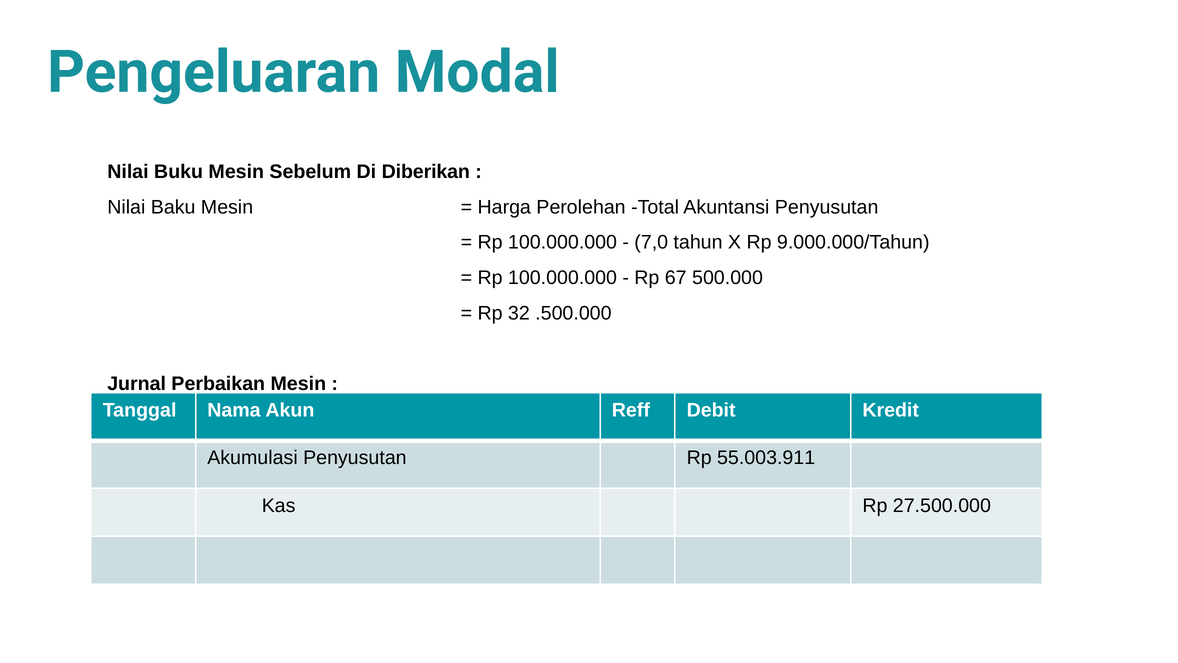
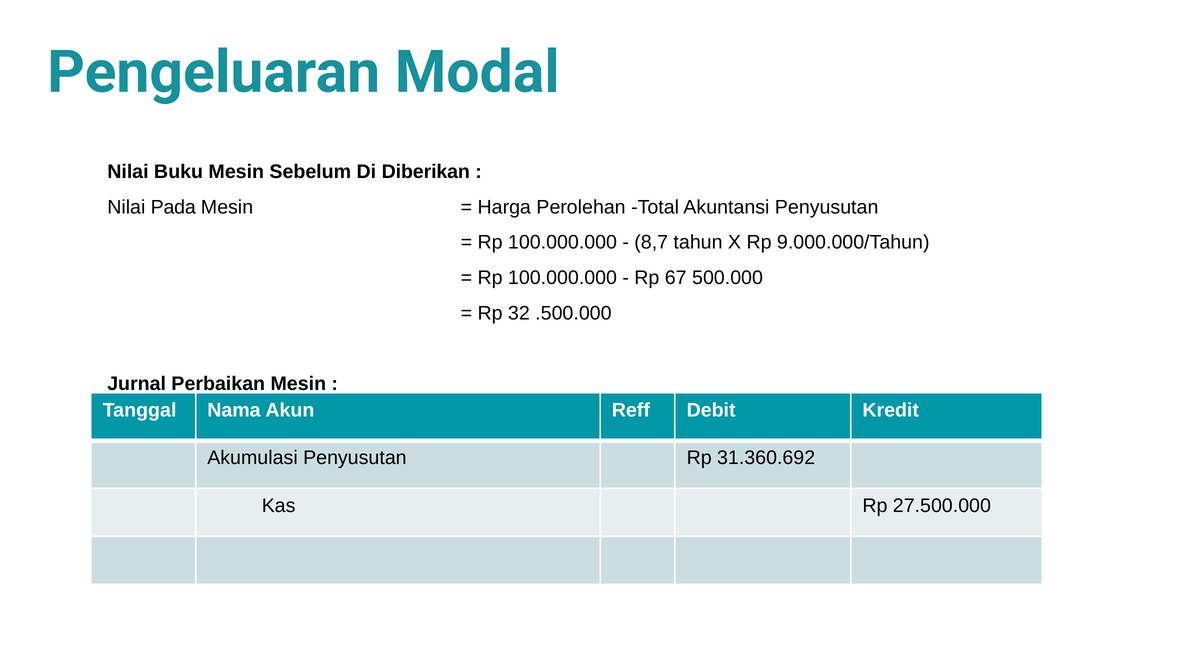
Baku: Baku -> Pada
7,0: 7,0 -> 8,7
55.003.911: 55.003.911 -> 31.360.692
